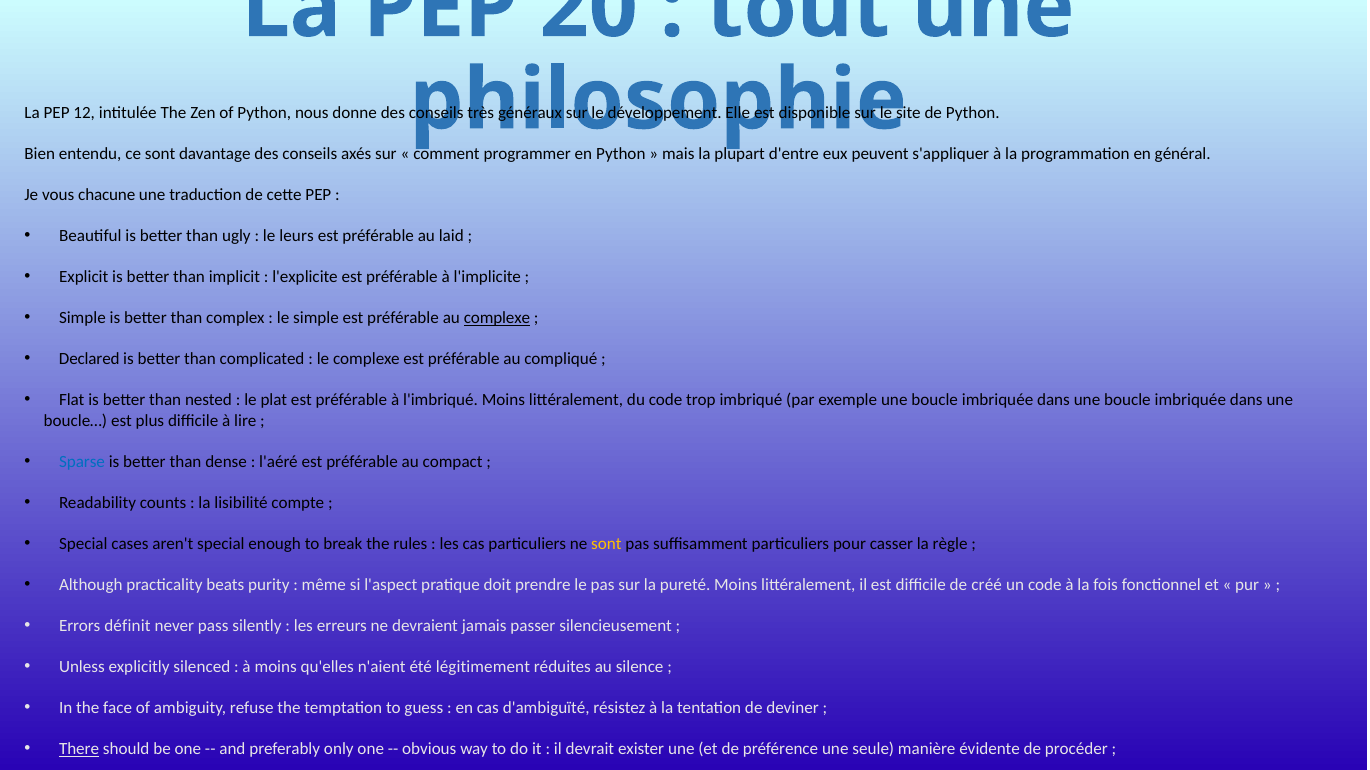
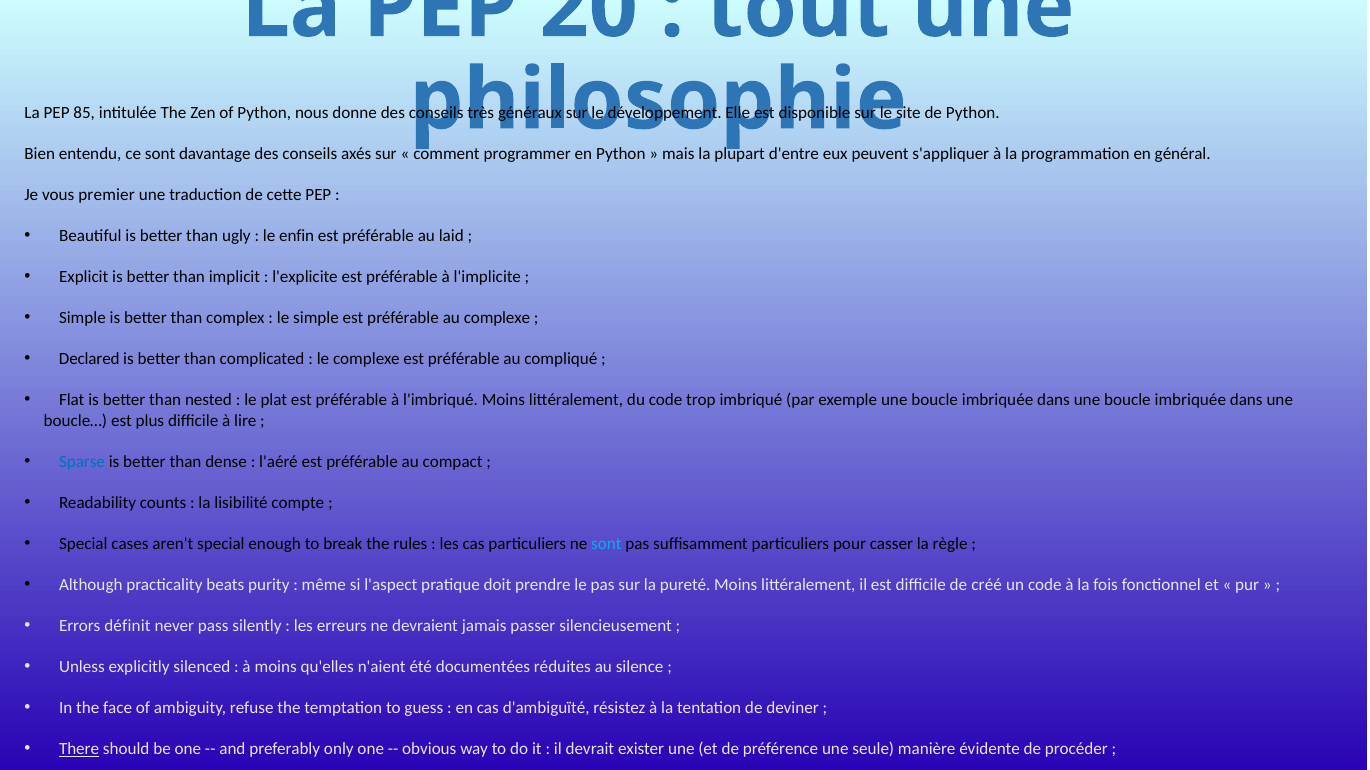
12: 12 -> 85
chacune: chacune -> premier
leurs: leurs -> enfin
complexe at (497, 318) underline: present -> none
sont at (606, 544) colour: yellow -> light blue
légitimement: légitimement -> documentées
